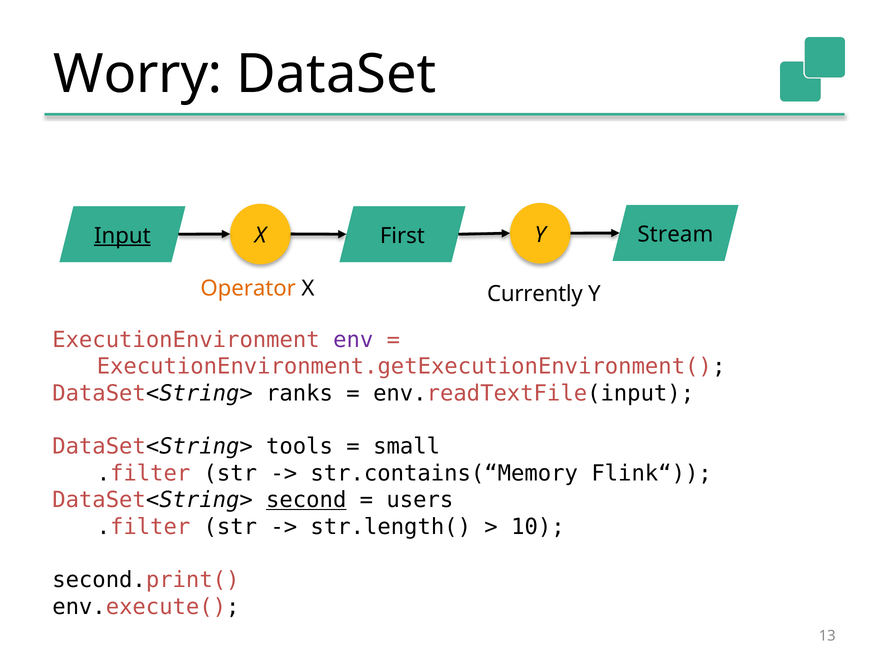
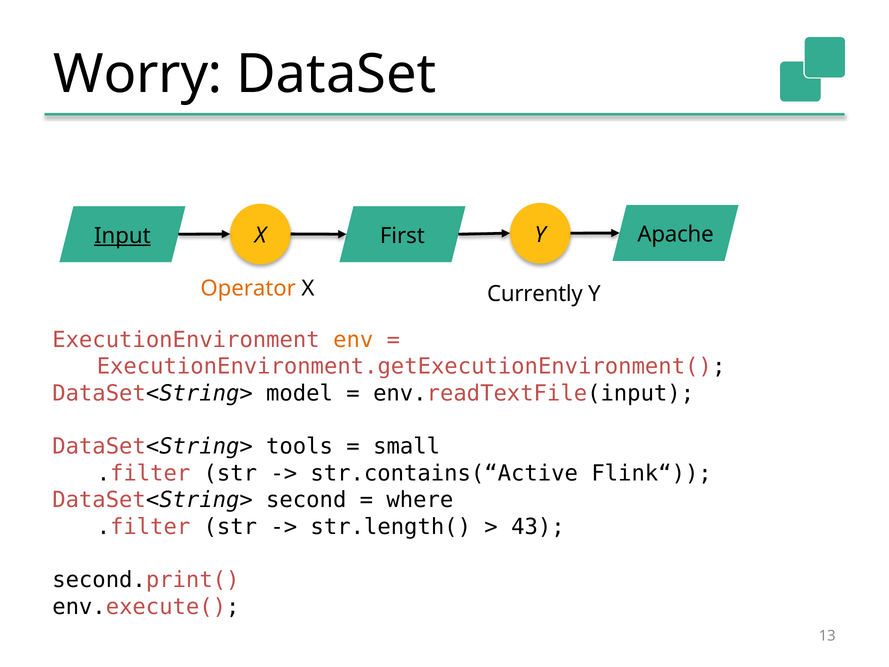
Stream: Stream -> Apache
env colour: purple -> orange
ranks: ranks -> model
str.contains(“Memory: str.contains(“Memory -> str.contains(“Active
second underline: present -> none
users: users -> where
10: 10 -> 43
